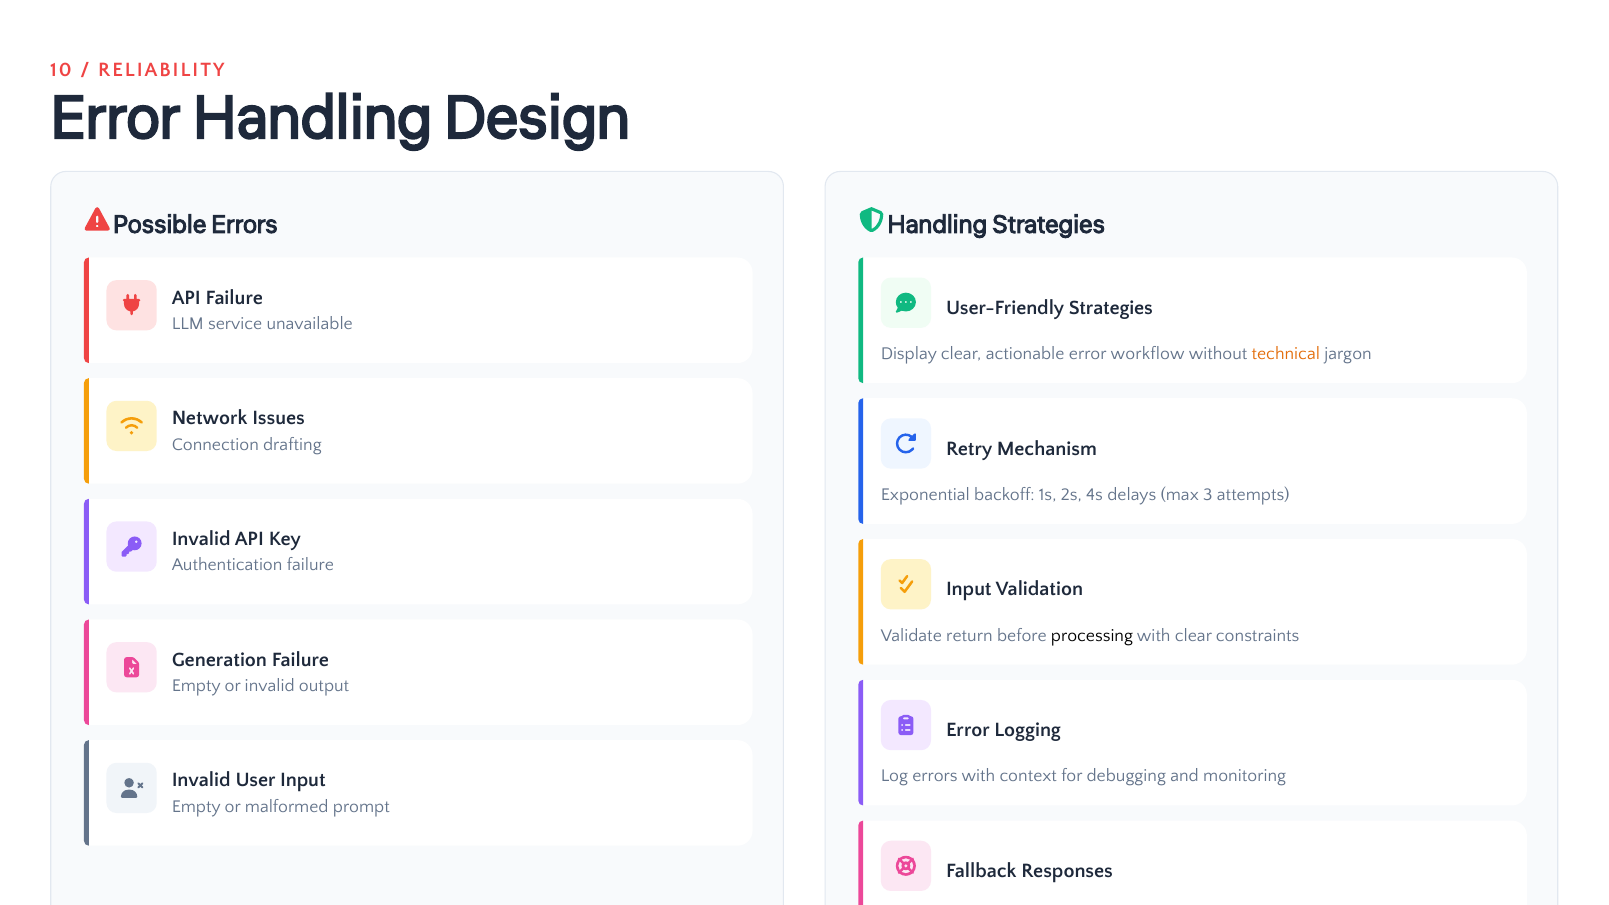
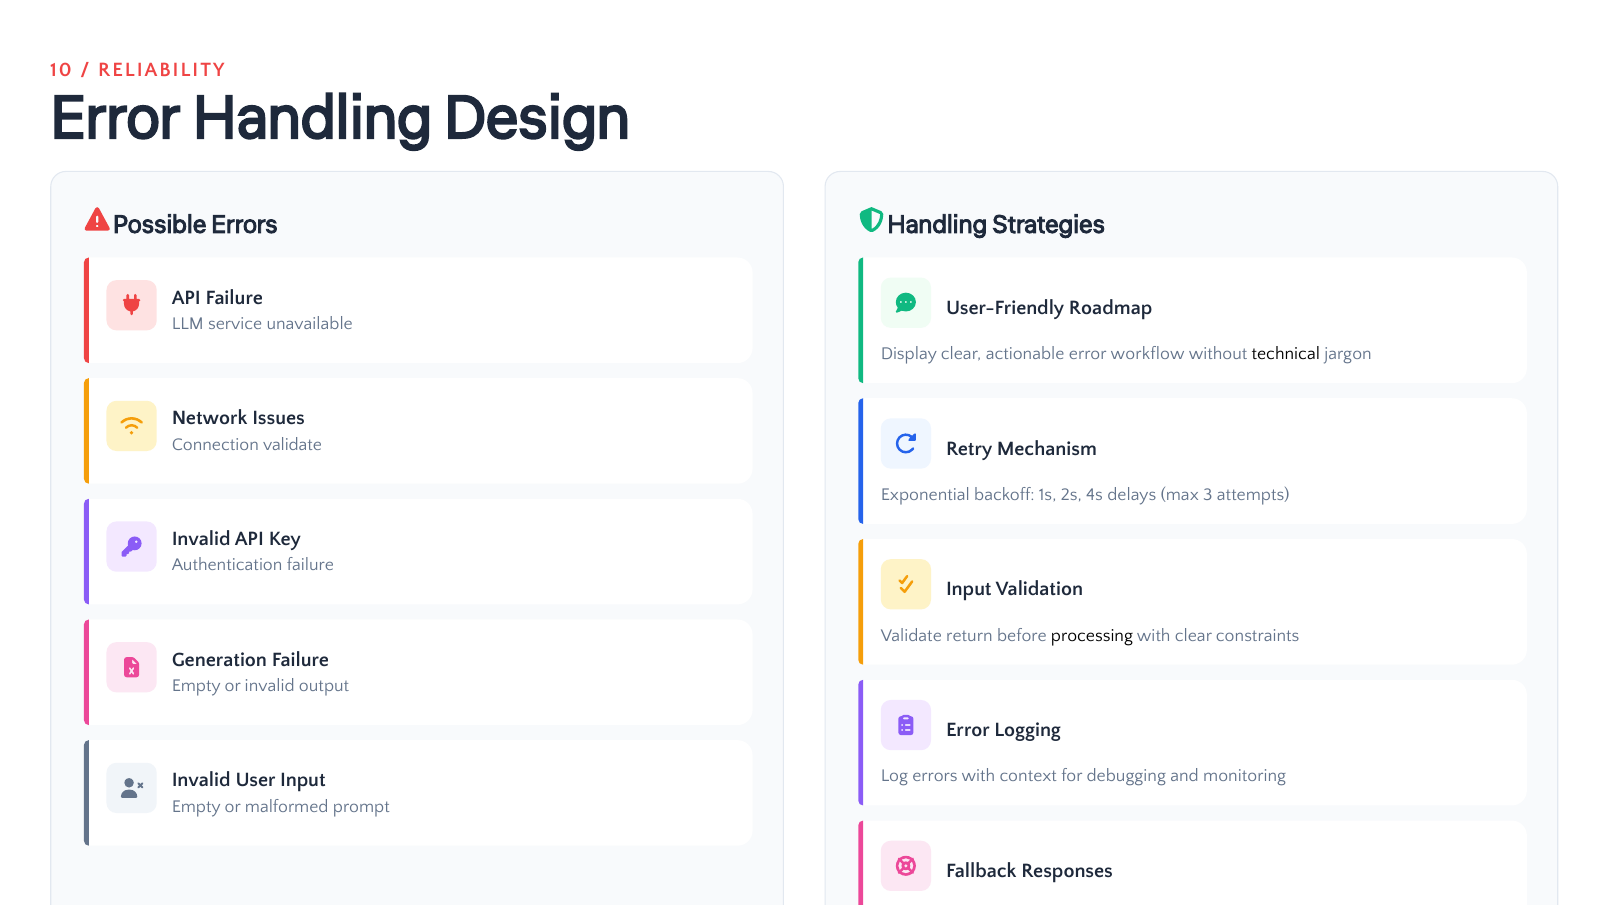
User-Friendly Strategies: Strategies -> Roadmap
technical colour: orange -> black
Connection drafting: drafting -> validate
